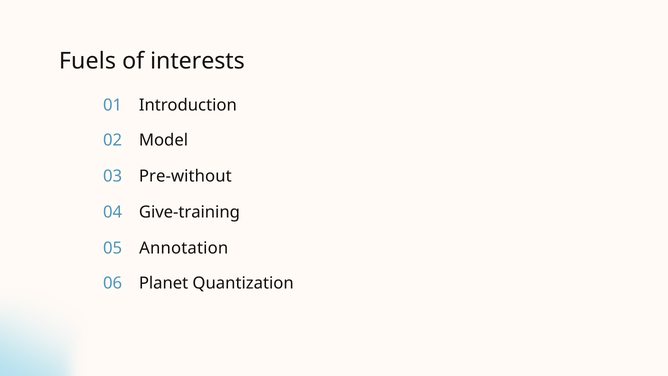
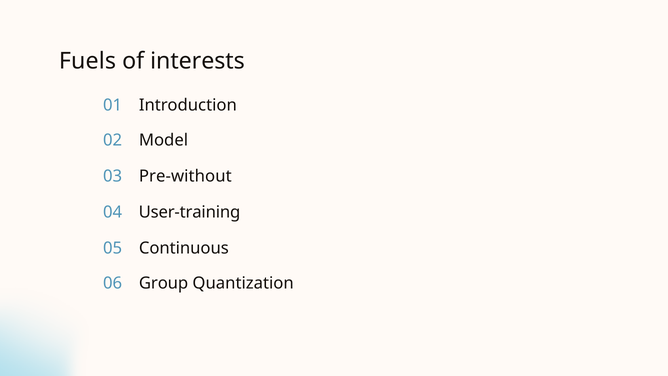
Give-training: Give-training -> User-training
Annotation: Annotation -> Continuous
Planet: Planet -> Group
